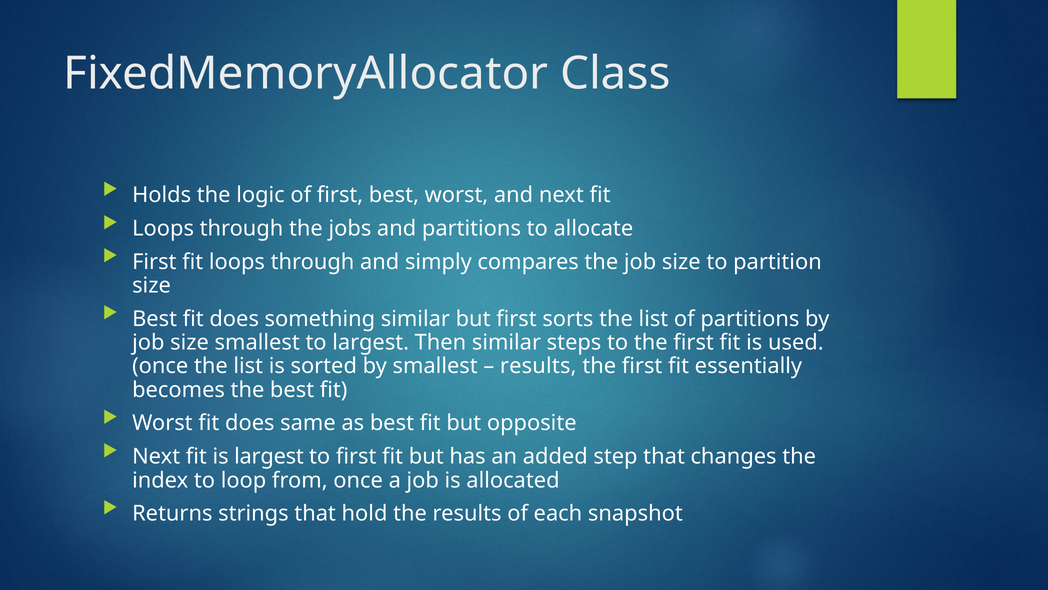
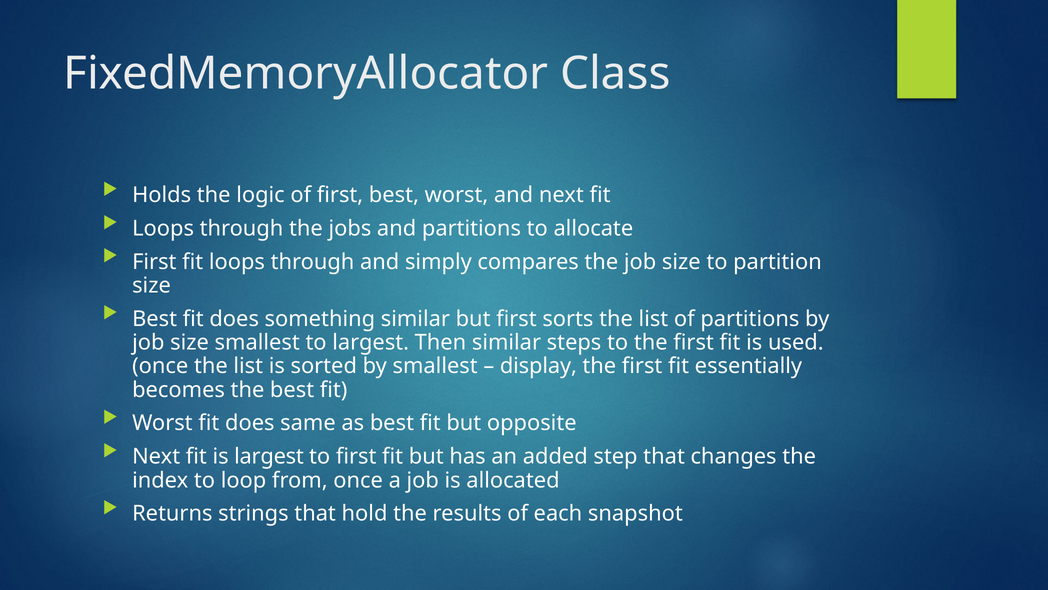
results at (538, 366): results -> display
